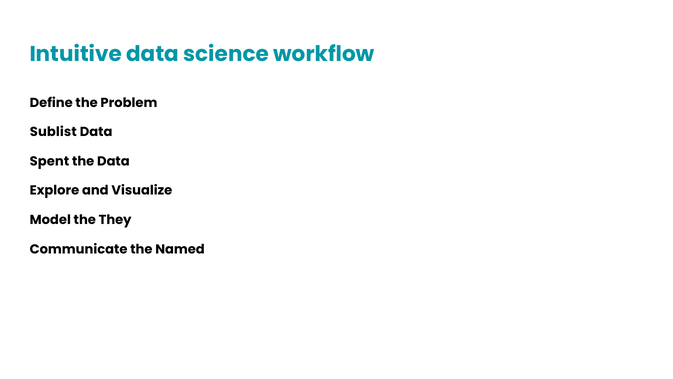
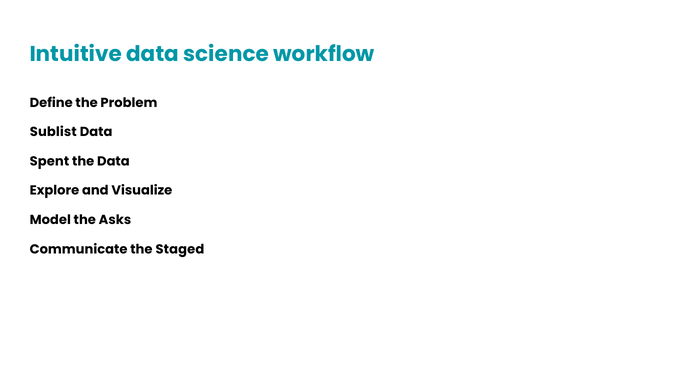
They: They -> Asks
Named: Named -> Staged
